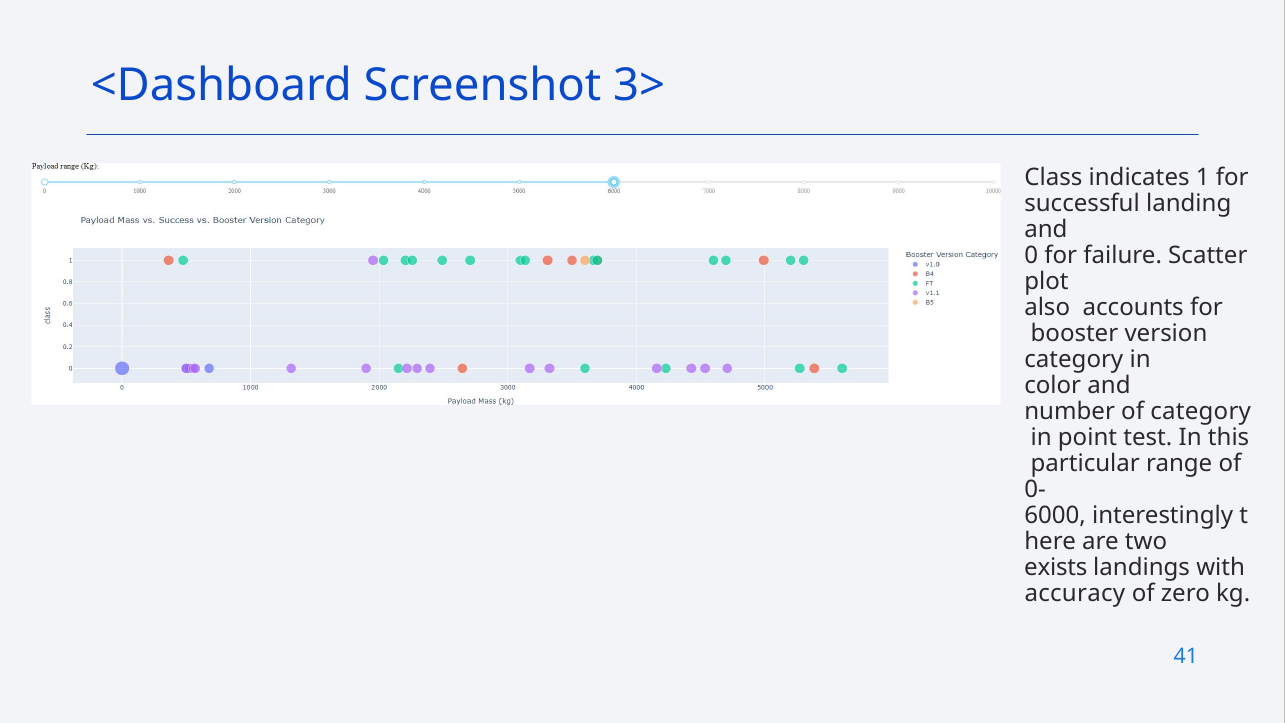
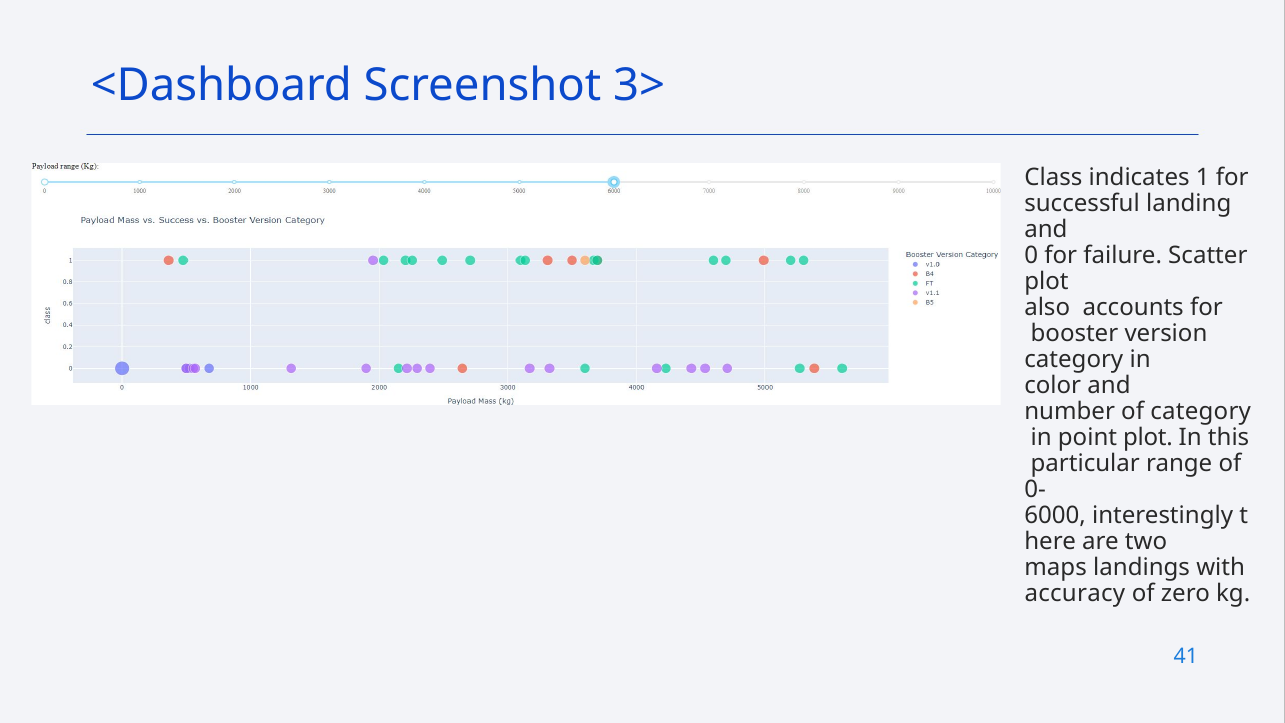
point test: test -> plot
exists: exists -> maps
